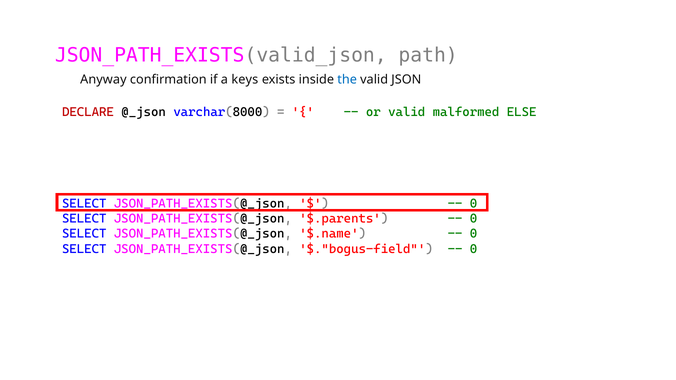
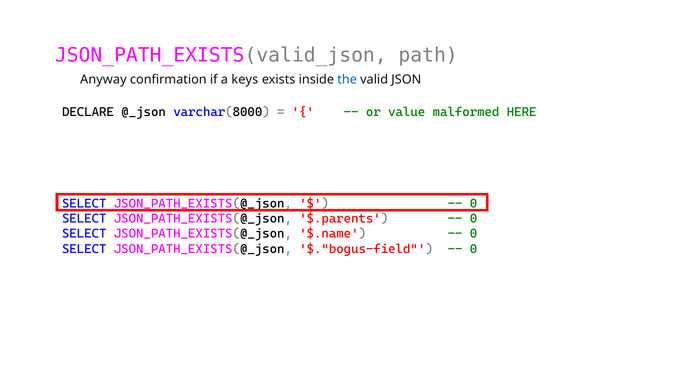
DECLARE colour: red -> black
or valid: valid -> value
ELSE: ELSE -> HERE
